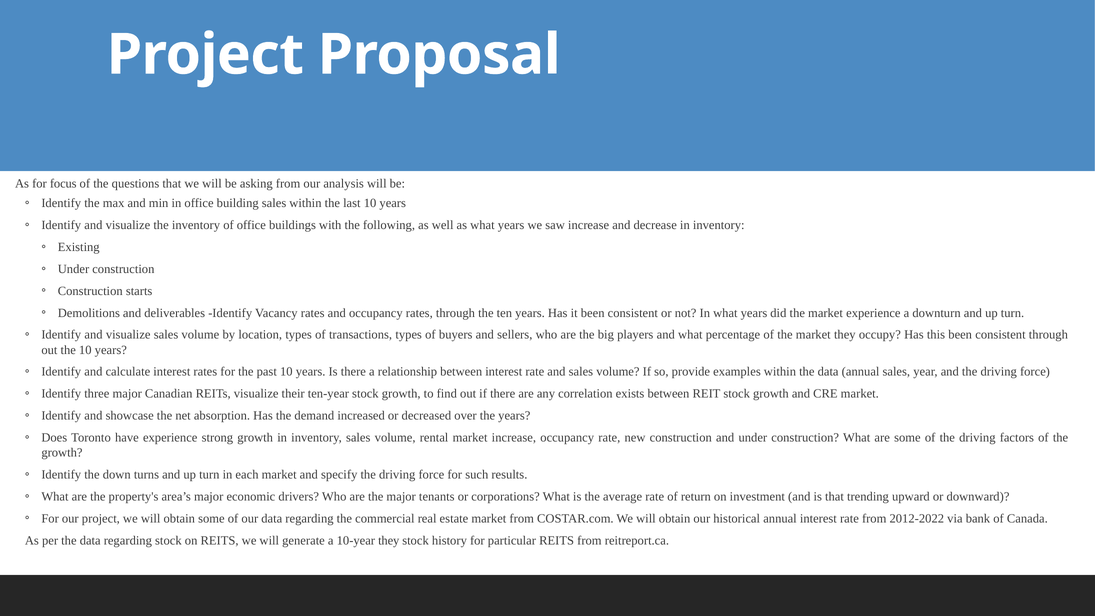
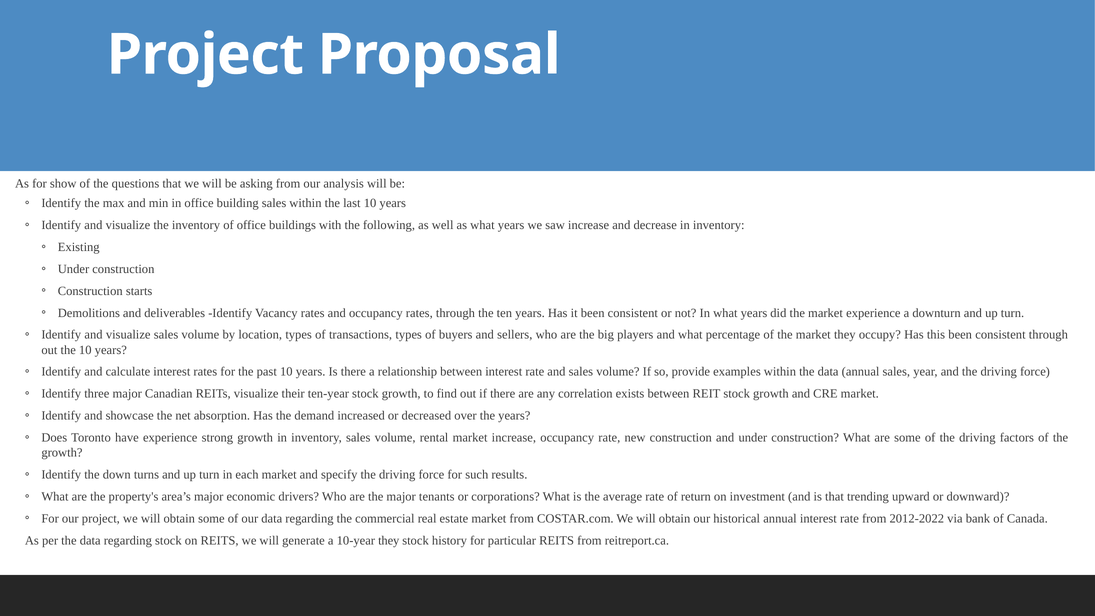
focus: focus -> show
